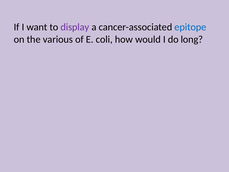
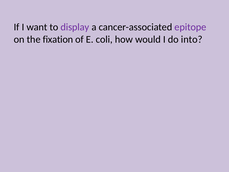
epitope colour: blue -> purple
various: various -> fixation
long: long -> into
